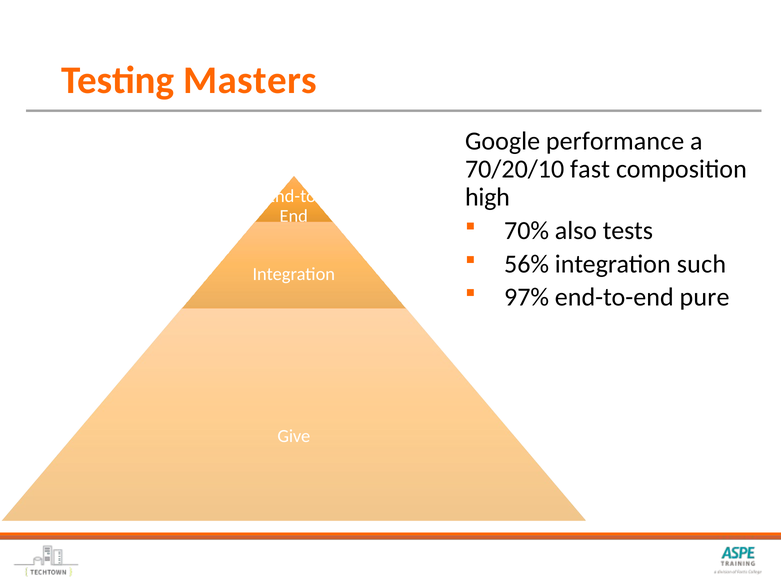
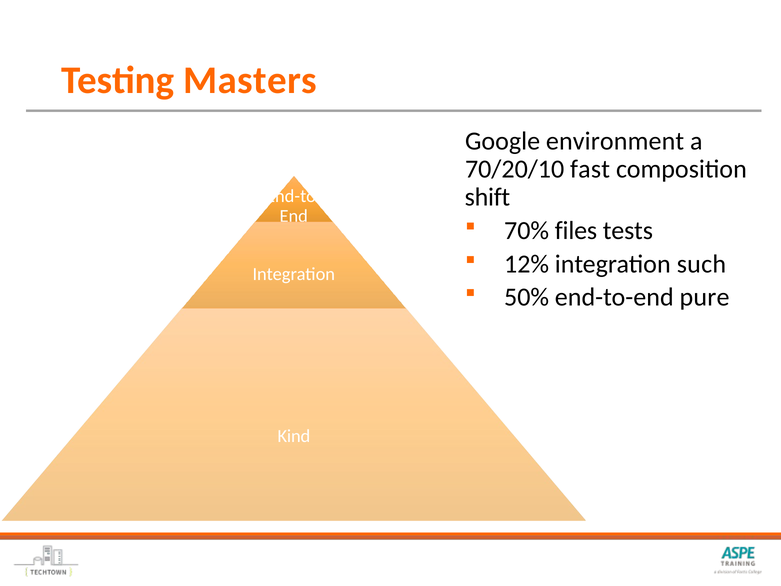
performance: performance -> environment
high: high -> shift
also: also -> files
56%: 56% -> 12%
97%: 97% -> 50%
Give: Give -> Kind
